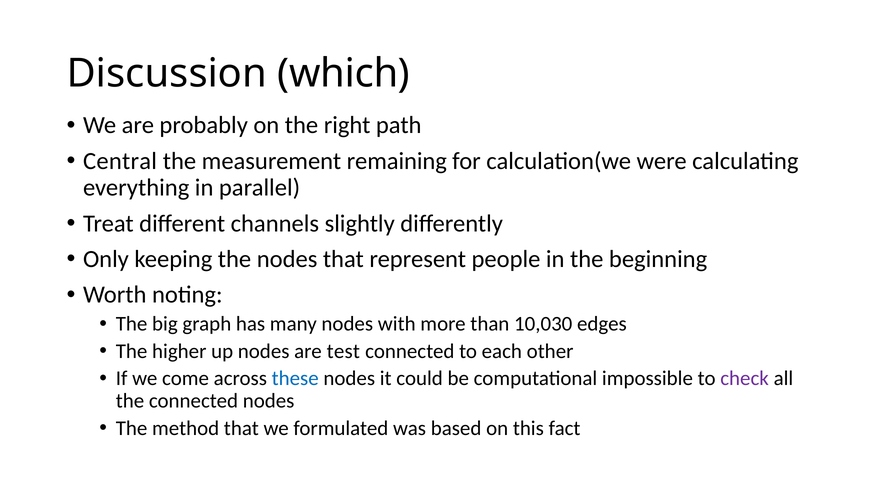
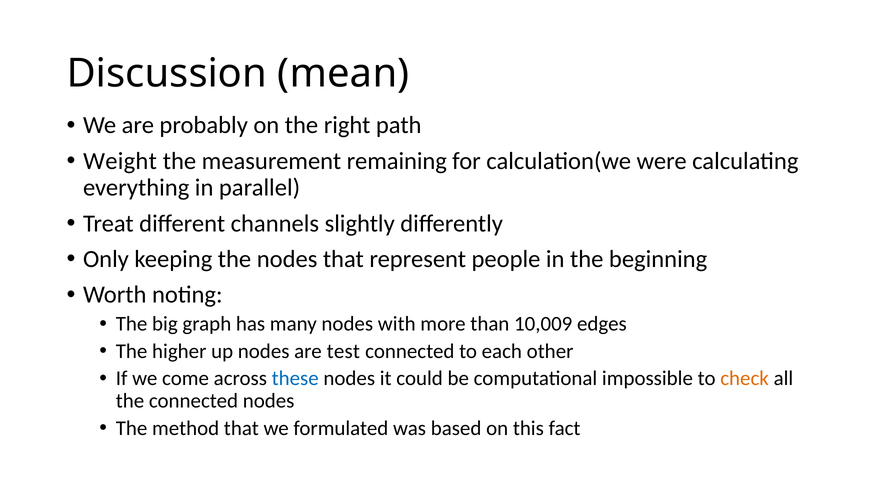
which: which -> mean
Central: Central -> Weight
10,030: 10,030 -> 10,009
check colour: purple -> orange
